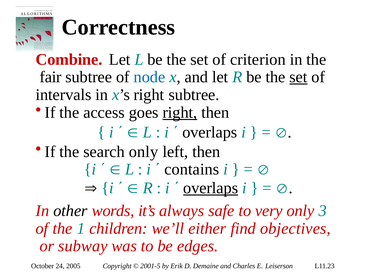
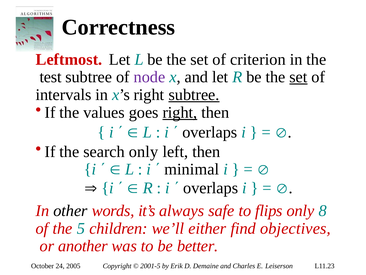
Combine: Combine -> Leftmost
fair: fair -> test
node colour: blue -> purple
subtree at (194, 94) underline: none -> present
access: access -> values
contains: contains -> minimal
overlaps at (211, 188) underline: present -> none
very: very -> flips
3: 3 -> 8
1: 1 -> 5
subway: subway -> another
edges: edges -> better
